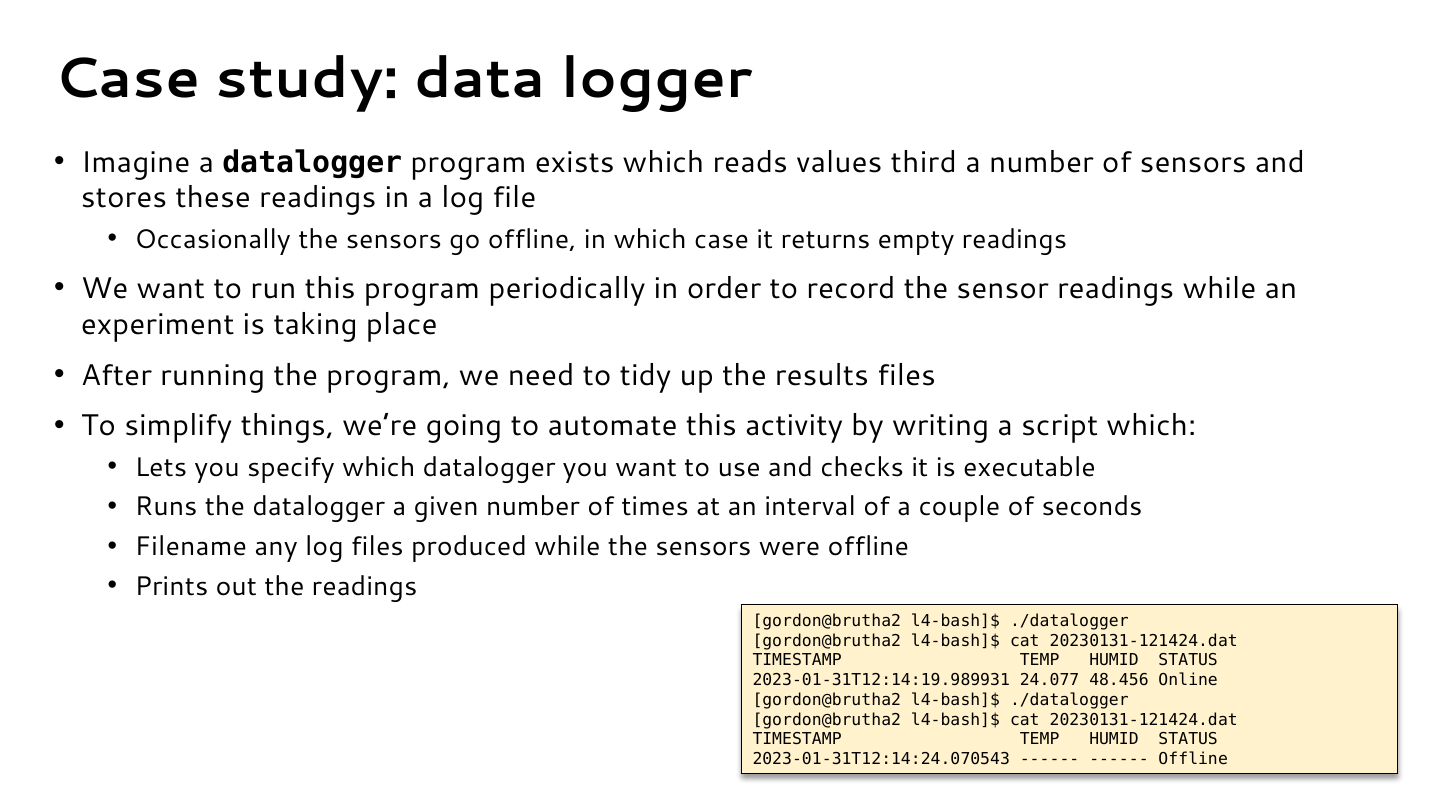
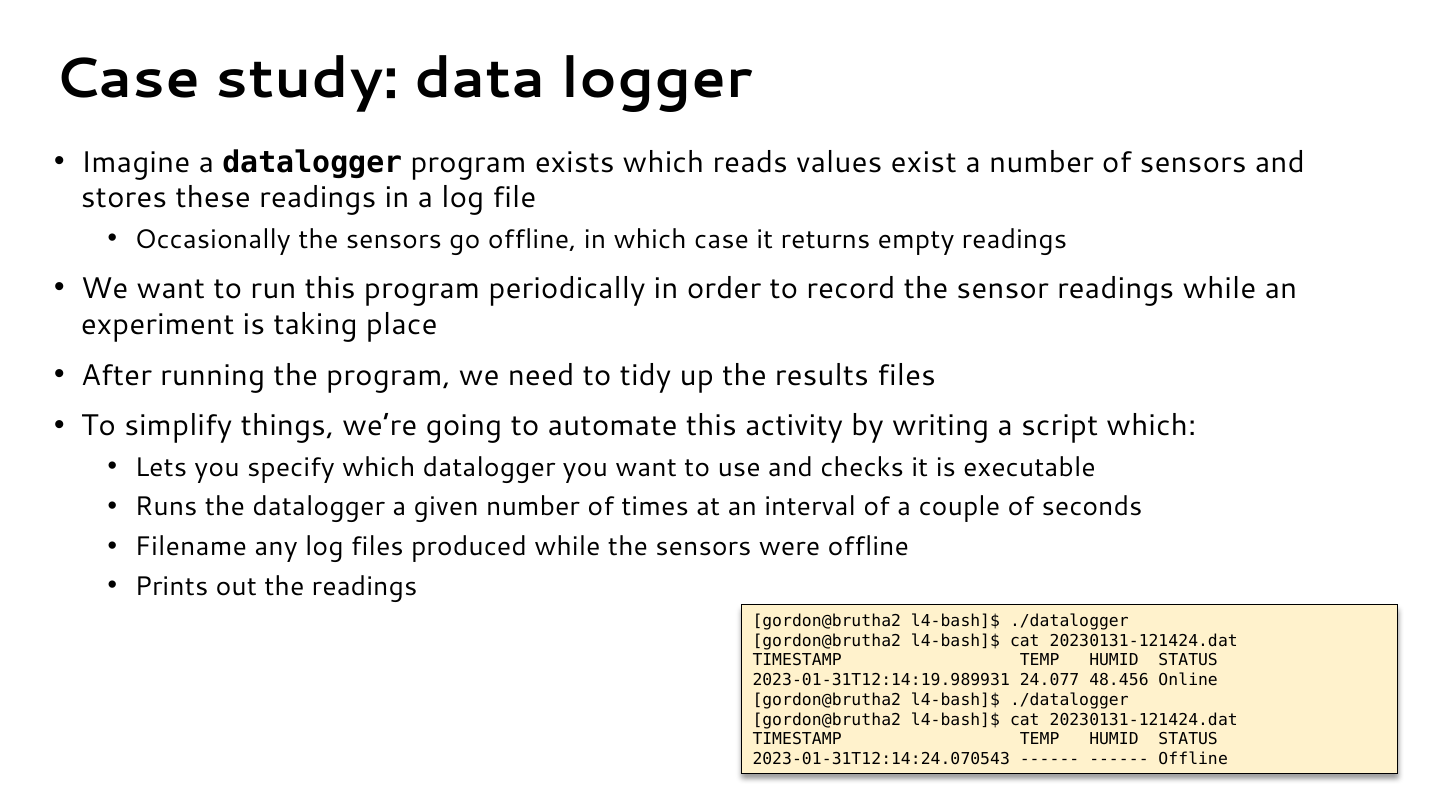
third: third -> exist
